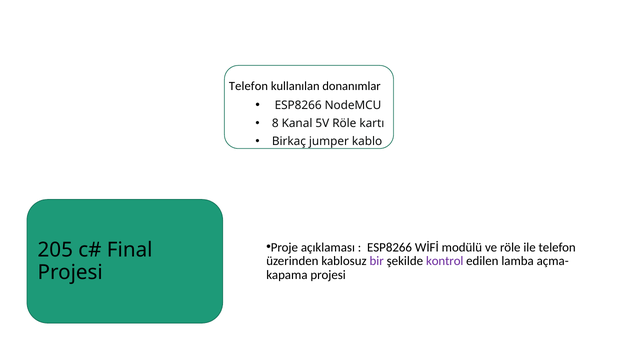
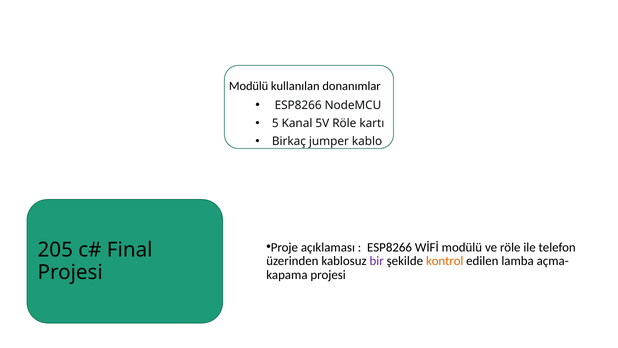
Telefon at (249, 86): Telefon -> Modülü
8: 8 -> 5
kontrol colour: purple -> orange
